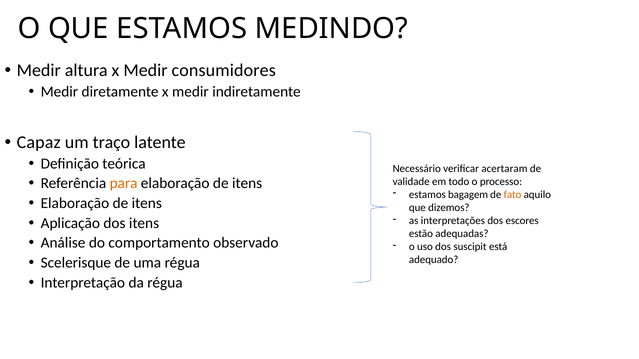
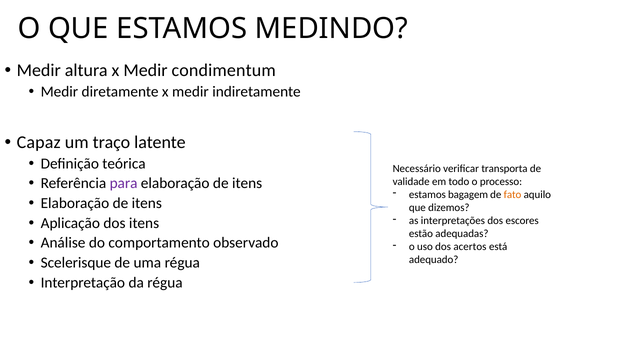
consumidores: consumidores -> condimentum
acertaram: acertaram -> transporta
para colour: orange -> purple
suscipit: suscipit -> acertos
